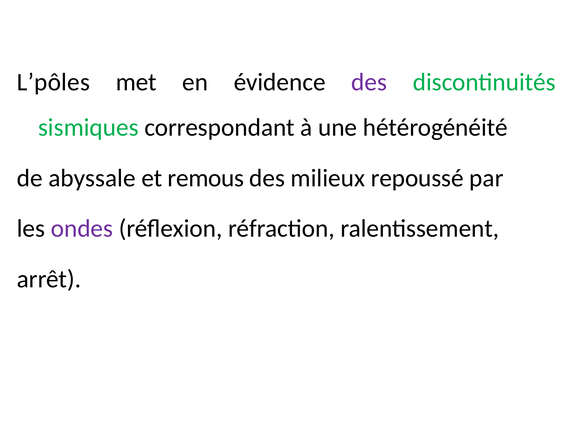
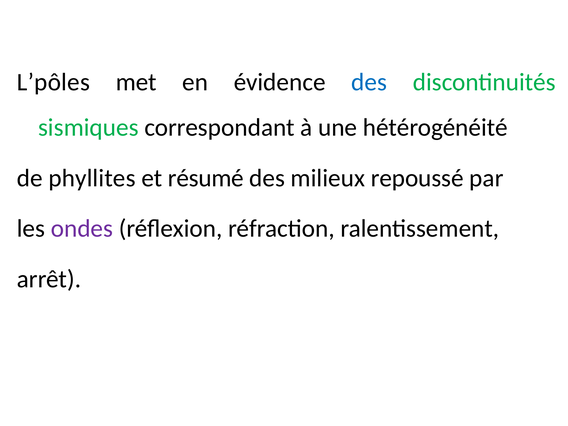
des at (369, 82) colour: purple -> blue
abyssale: abyssale -> phyllites
remous: remous -> résumé
